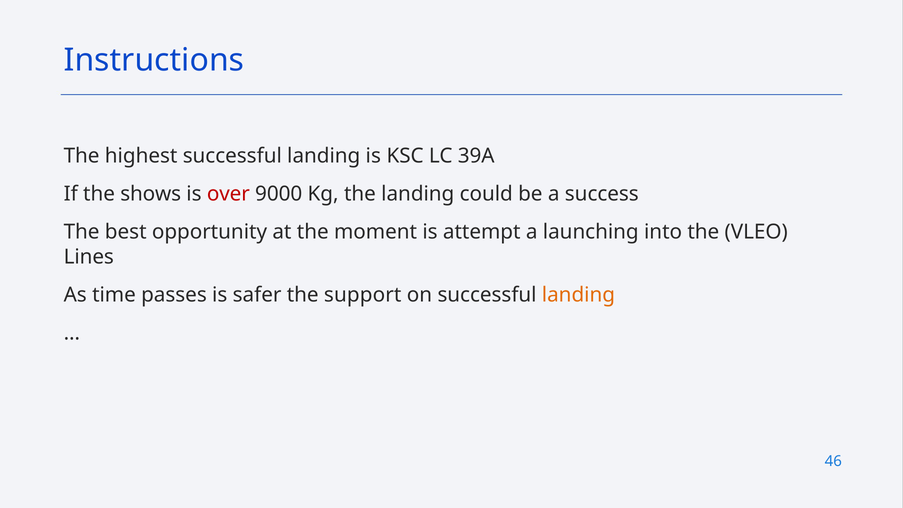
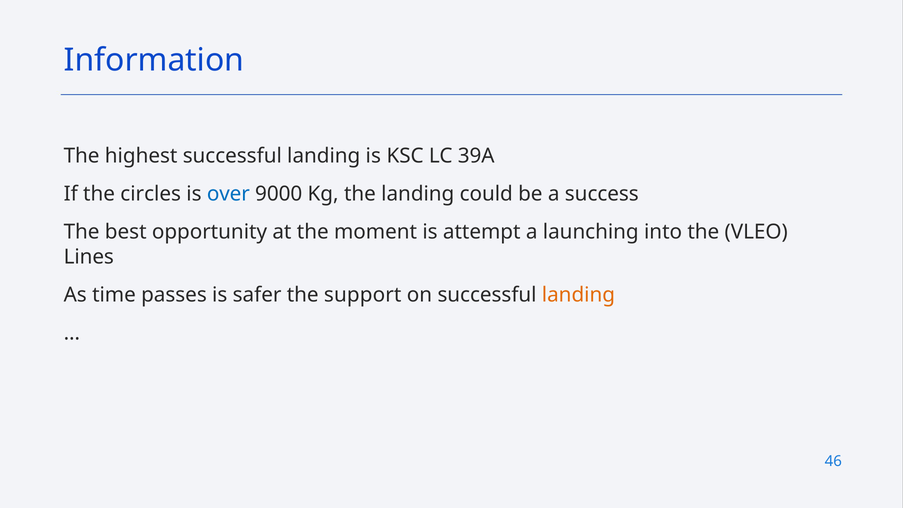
Instructions: Instructions -> Information
shows: shows -> circles
over colour: red -> blue
